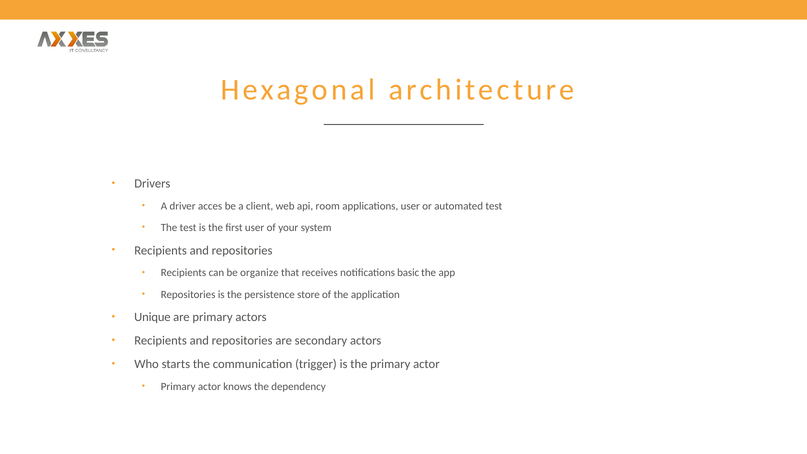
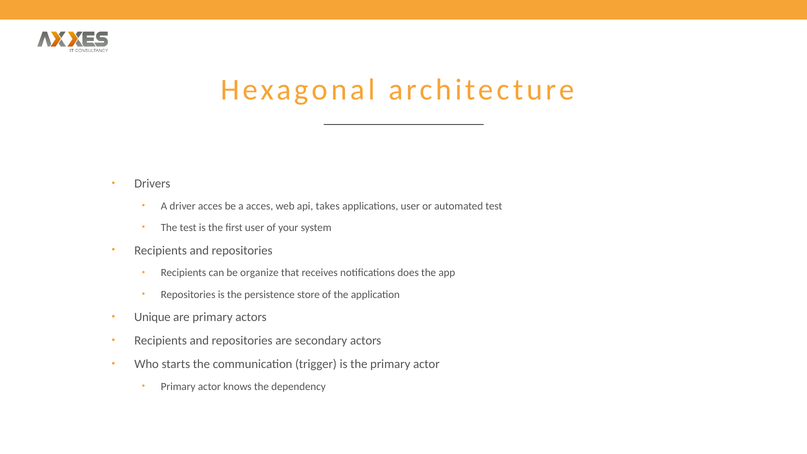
a client: client -> acces
room: room -> takes
basic: basic -> does
